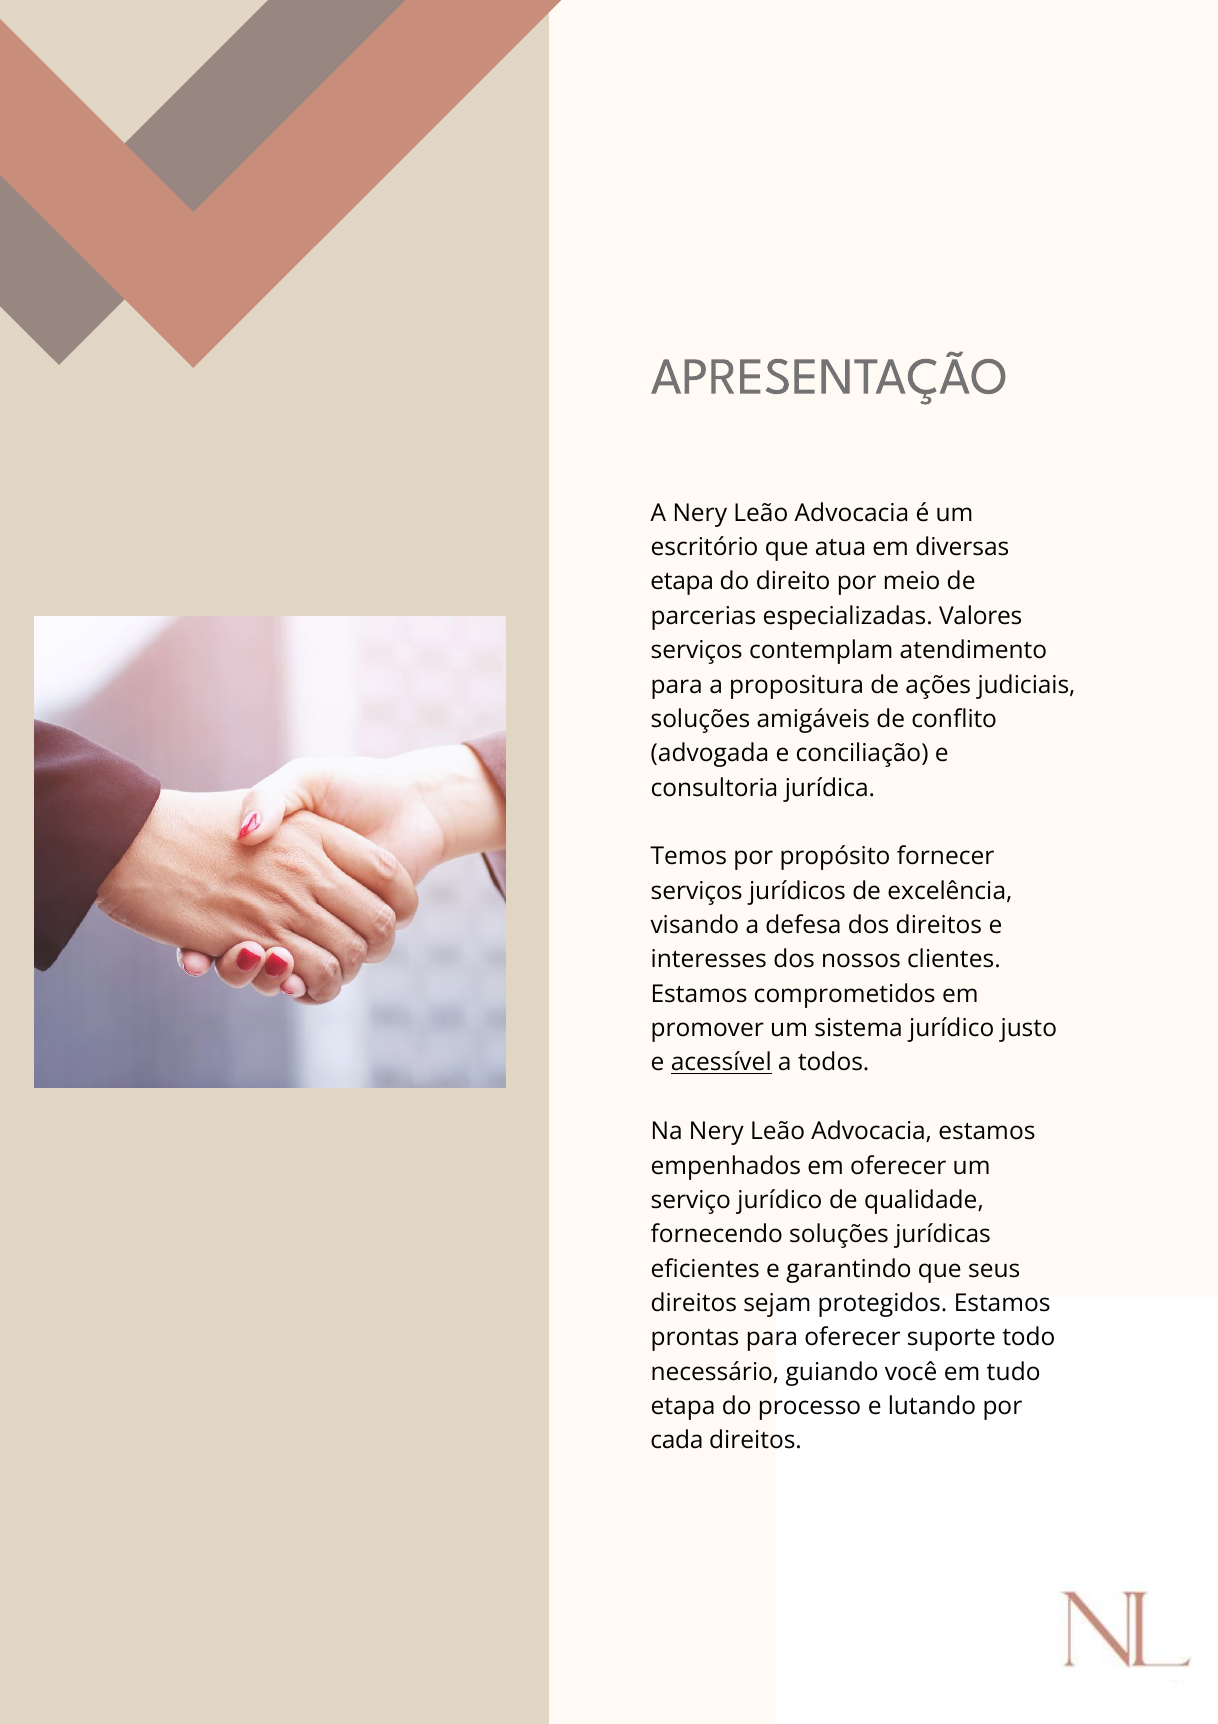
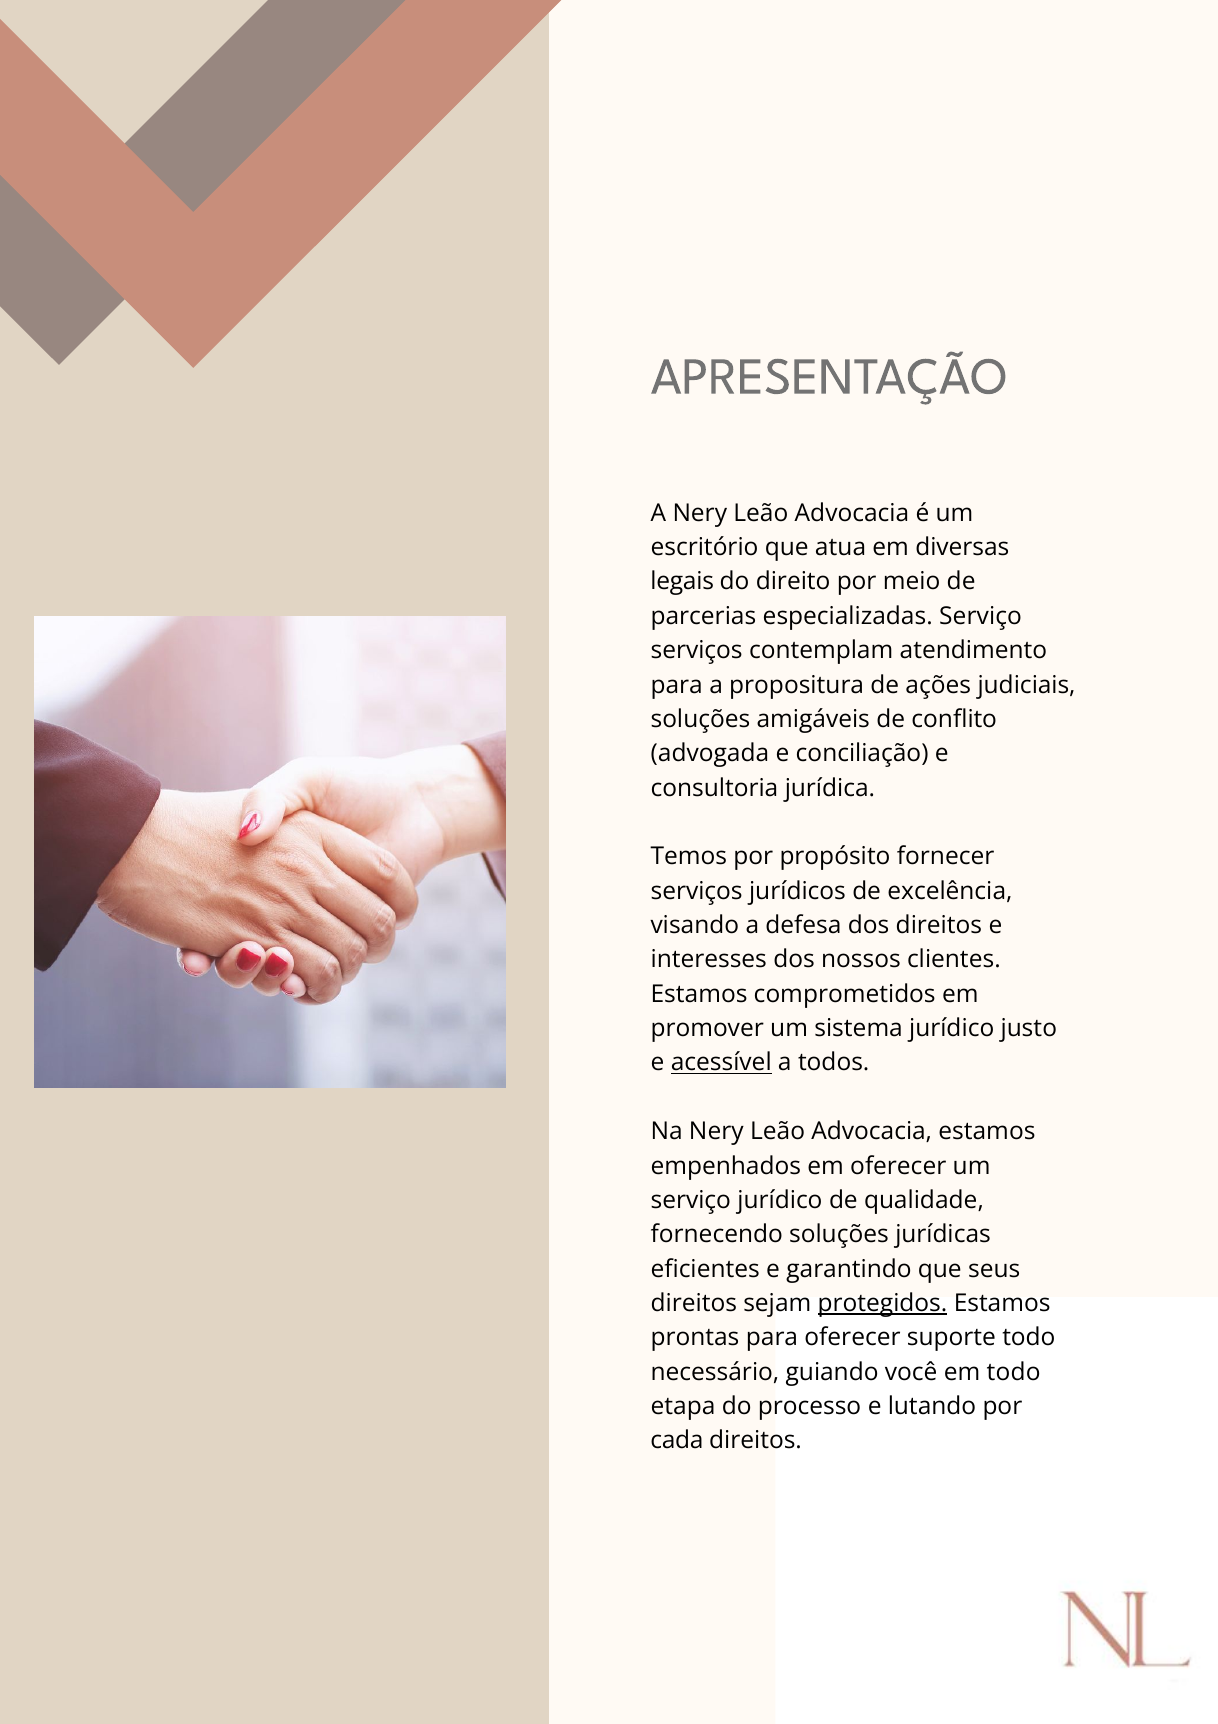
etapa at (682, 582): etapa -> legais
especializadas Valores: Valores -> Serviço
protegidos underline: none -> present
em tudo: tudo -> todo
